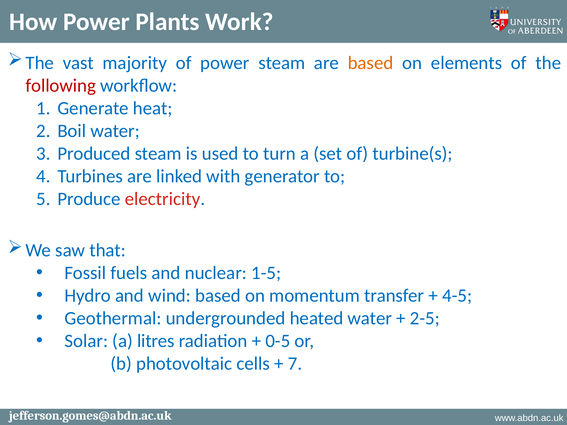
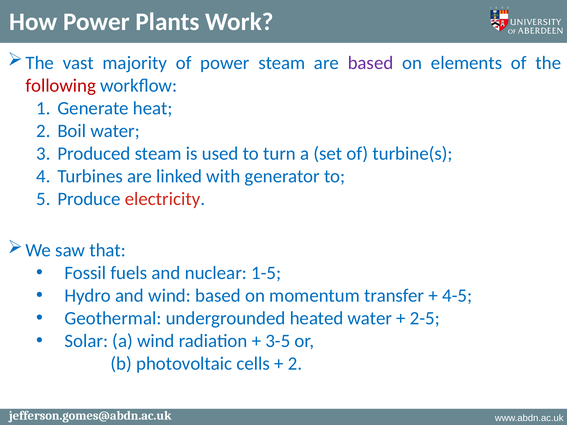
based at (371, 63) colour: orange -> purple
a litres: litres -> wind
0-5: 0-5 -> 3-5
7 at (295, 364): 7 -> 2
